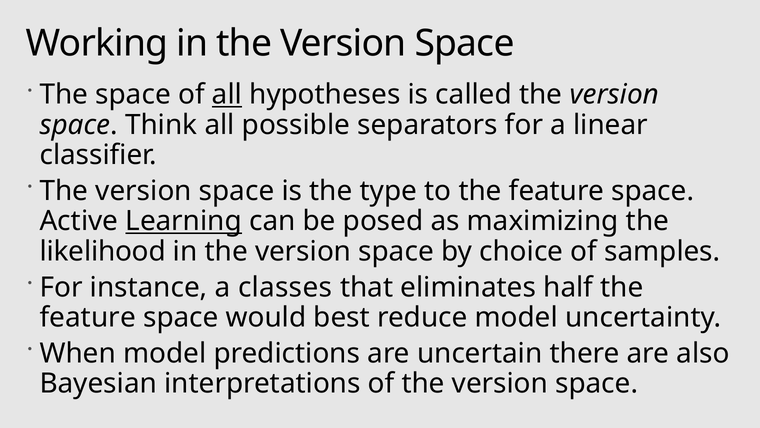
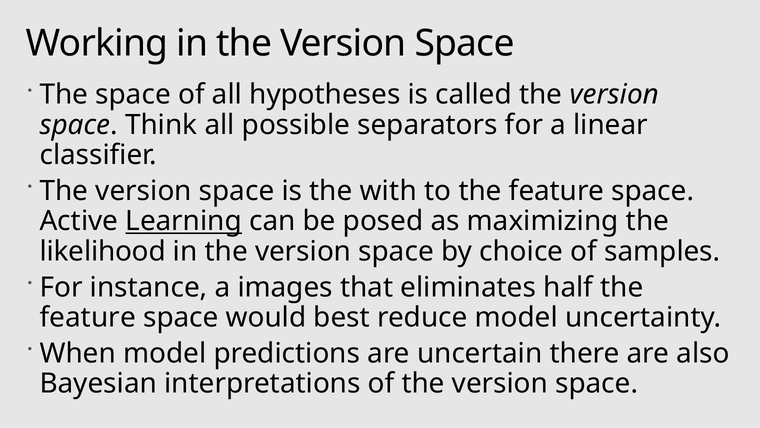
all at (227, 95) underline: present -> none
type: type -> with
classes: classes -> images
